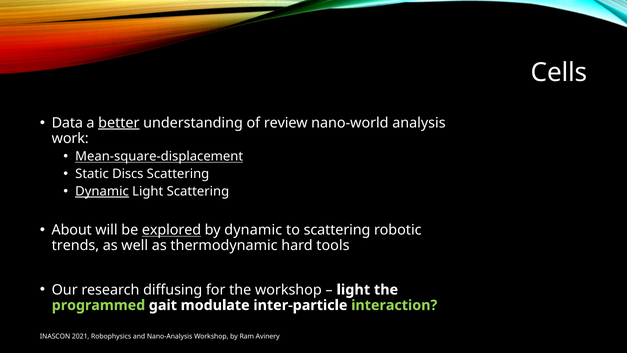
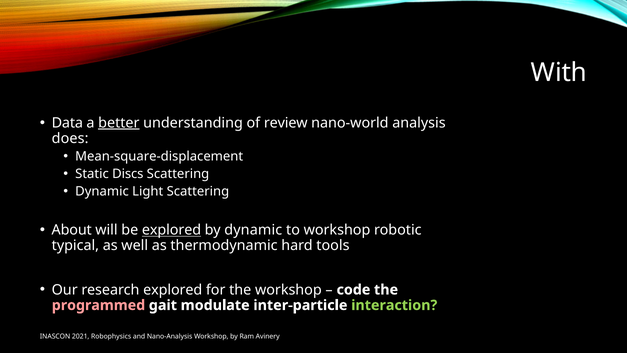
Cells: Cells -> With
work: work -> does
Mean-square-displacement underline: present -> none
Dynamic at (102, 191) underline: present -> none
to scattering: scattering -> workshop
trends: trends -> typical
research diffusing: diffusing -> explored
light at (353, 289): light -> code
programmed colour: light green -> pink
